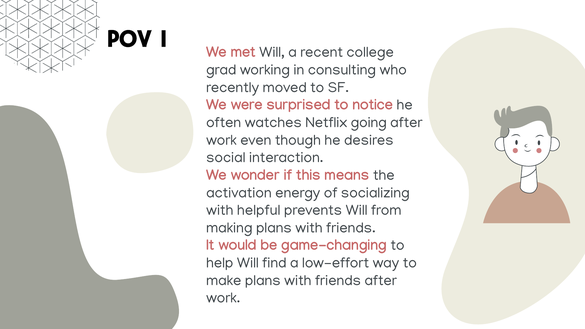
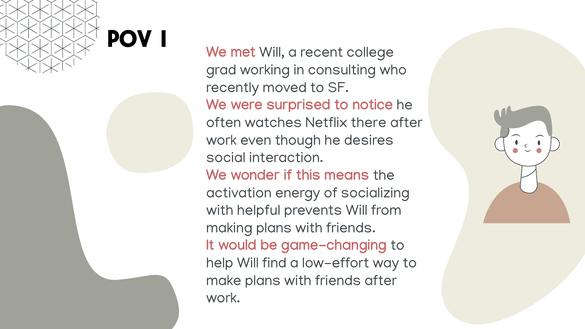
going: going -> there
